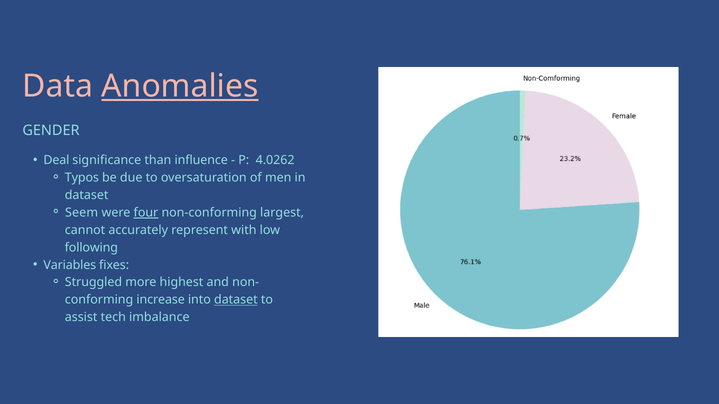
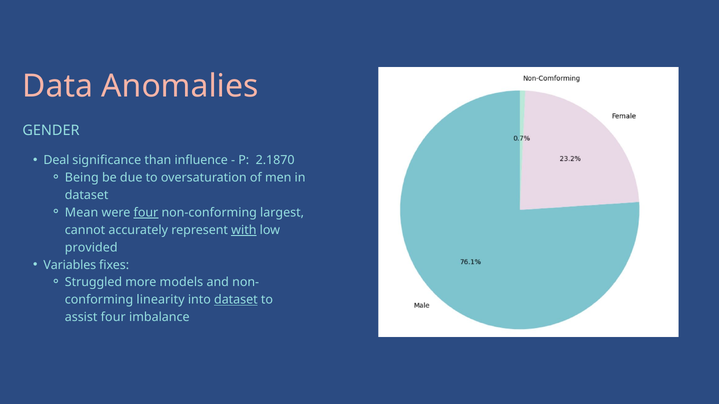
Anomalies underline: present -> none
4.0262: 4.0262 -> 2.1870
Typos: Typos -> Being
Seem: Seem -> Mean
with underline: none -> present
following: following -> provided
highest: highest -> models
increase: increase -> linearity
assist tech: tech -> four
